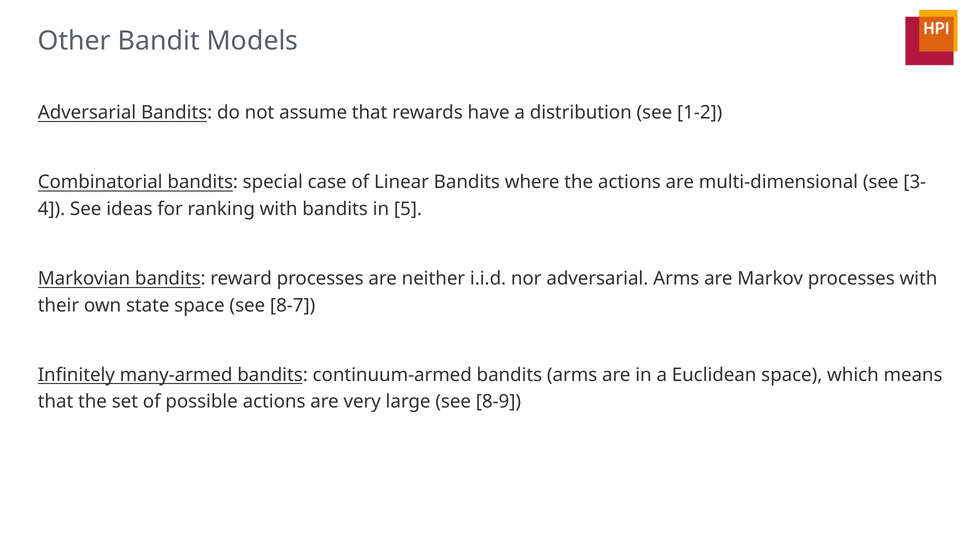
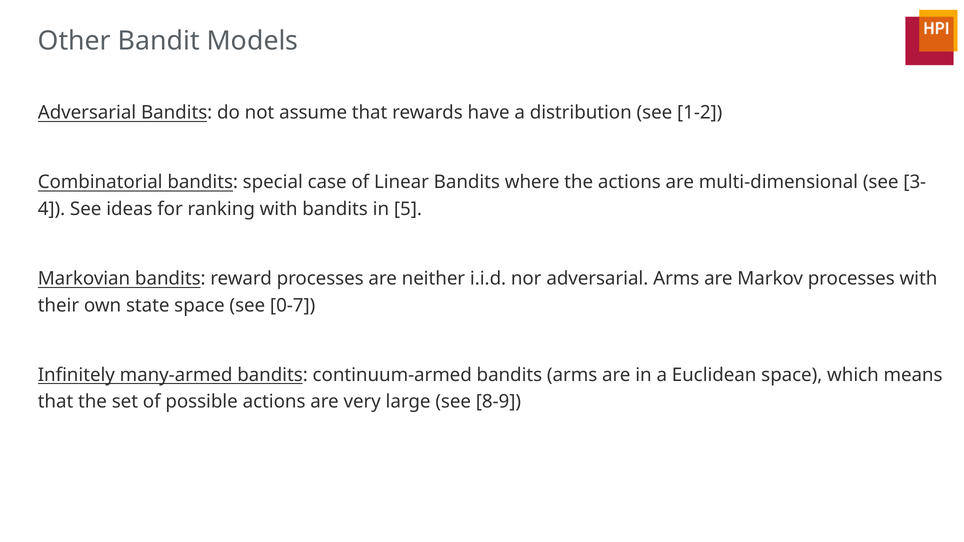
8-7: 8-7 -> 0-7
